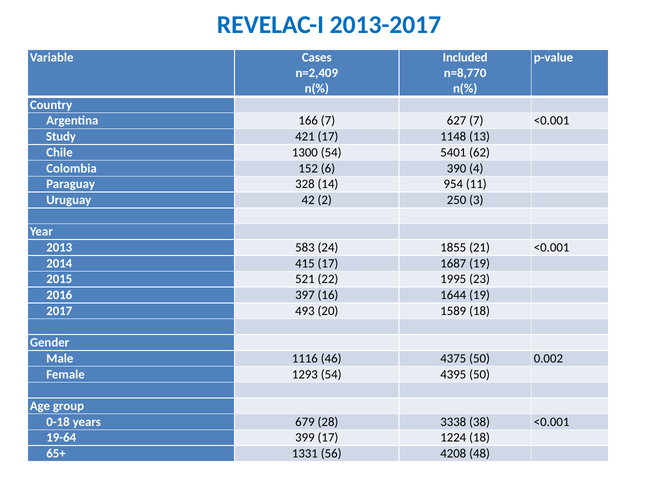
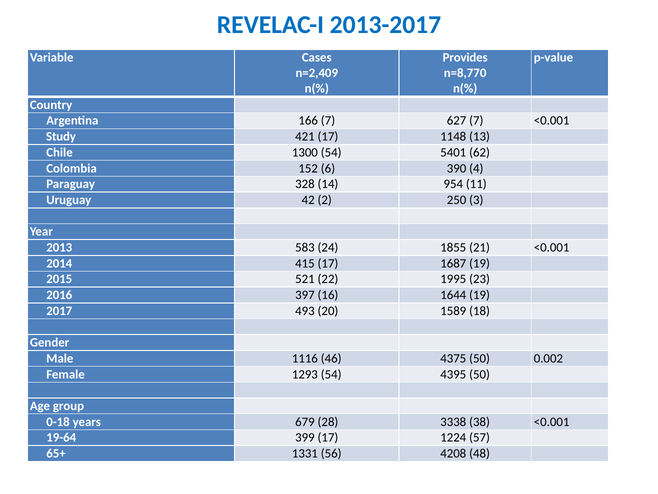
Included: Included -> Provides
1224 18: 18 -> 57
